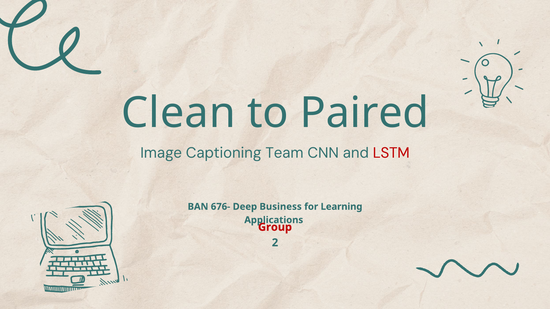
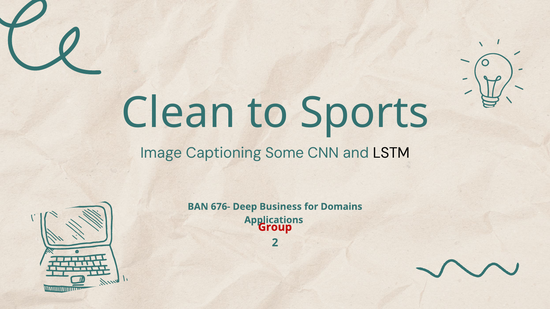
Paired: Paired -> Sports
Team: Team -> Some
LSTM colour: red -> black
Learning: Learning -> Domains
